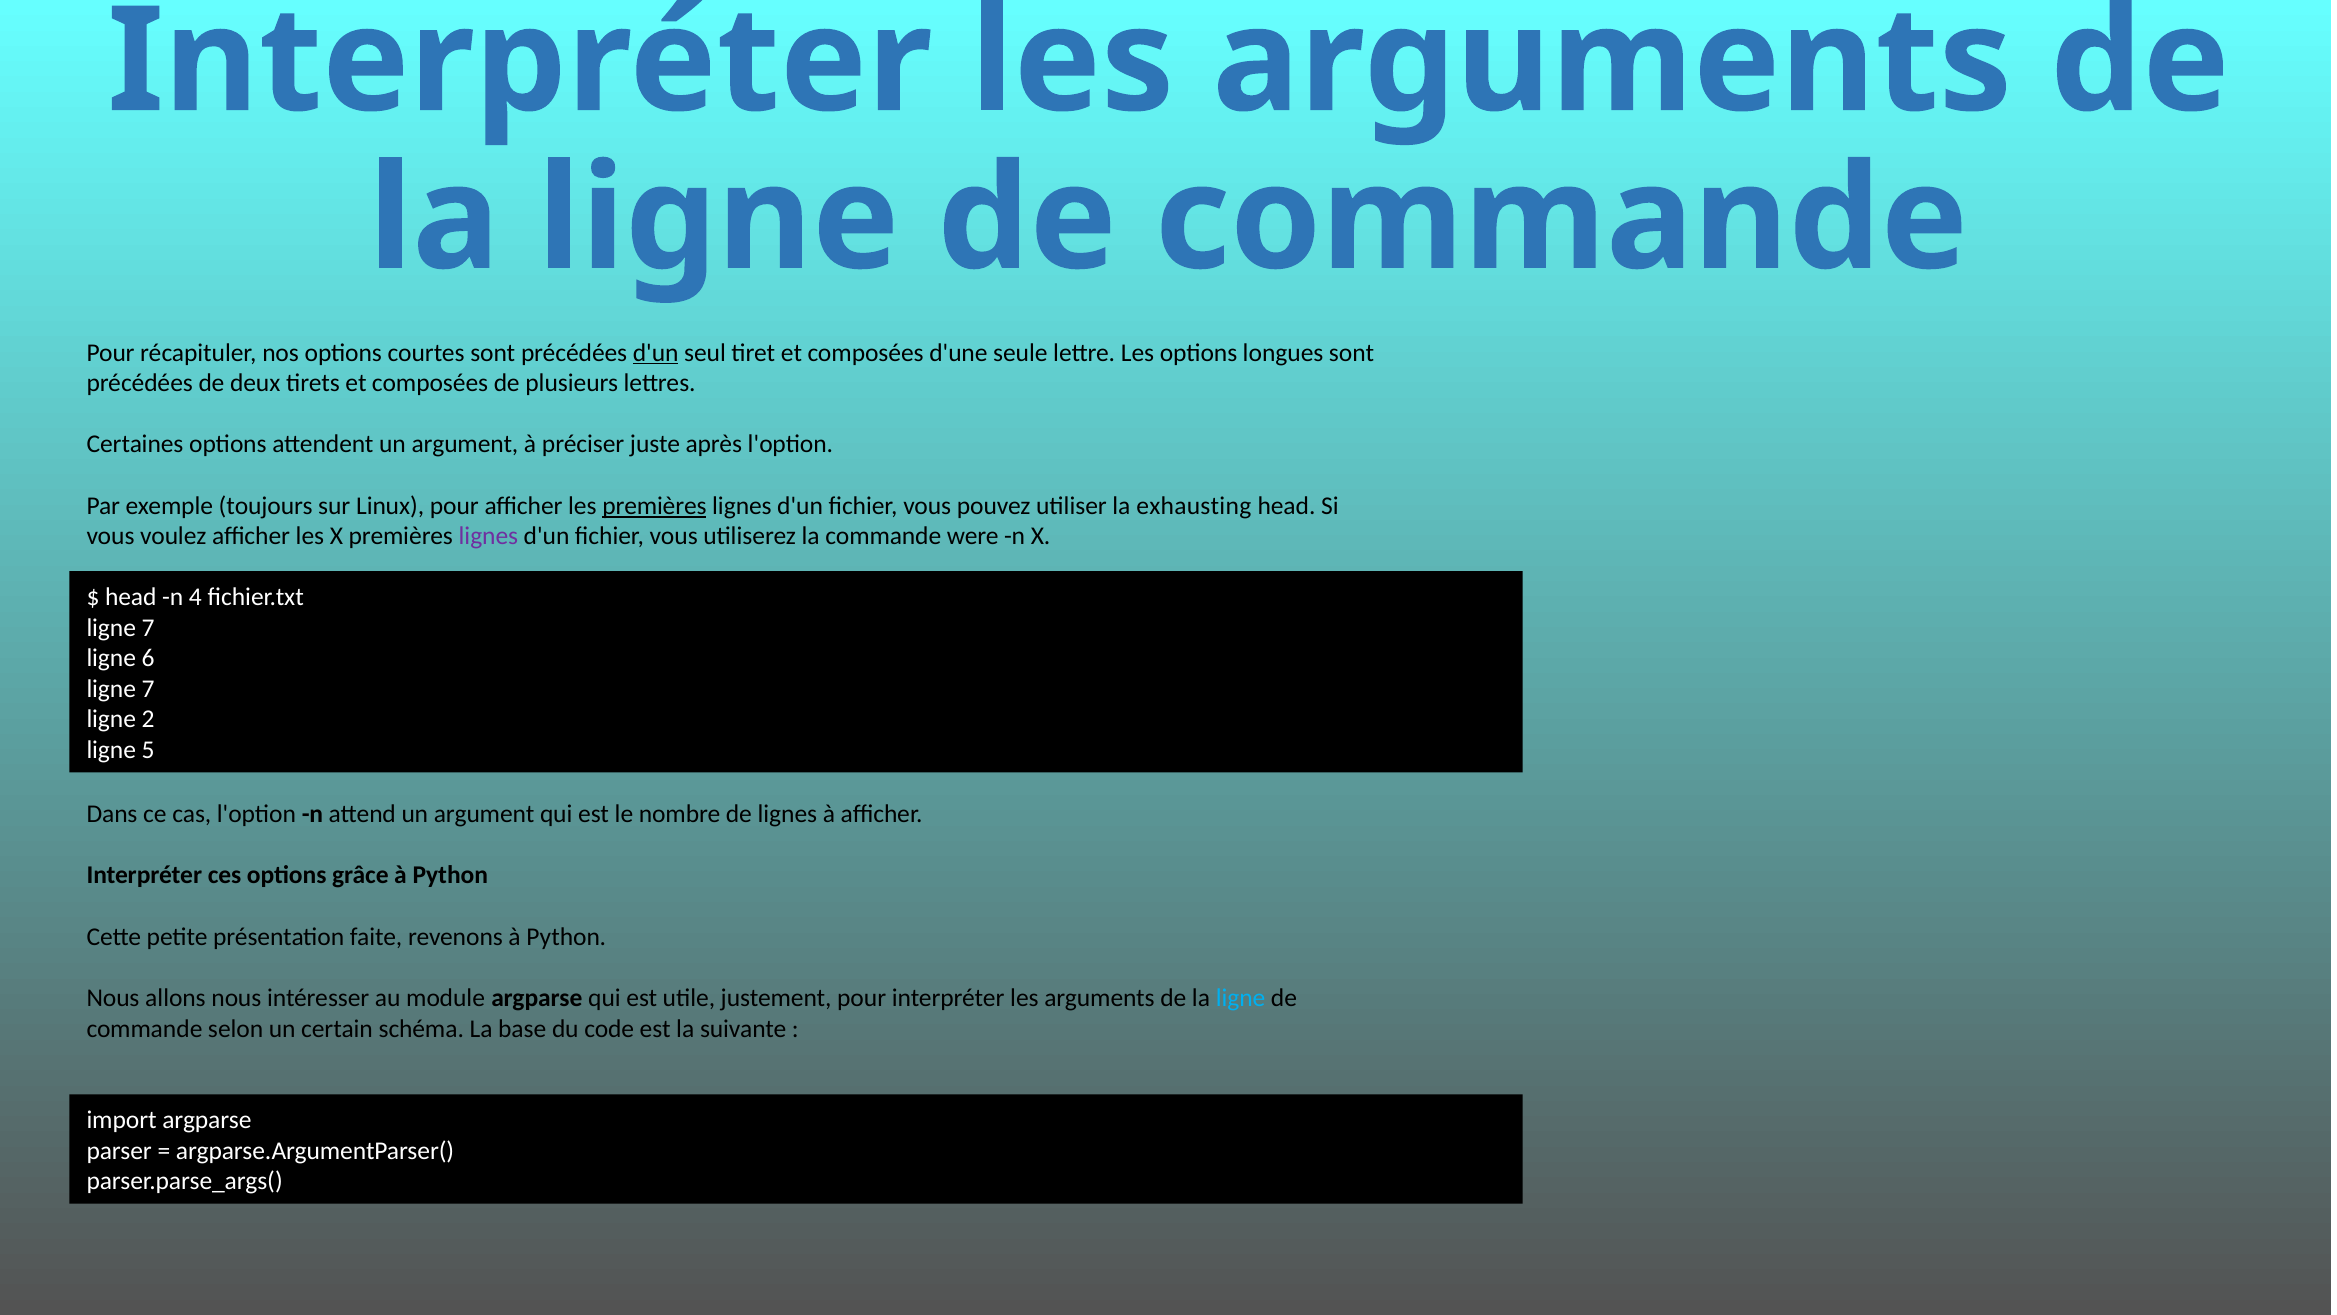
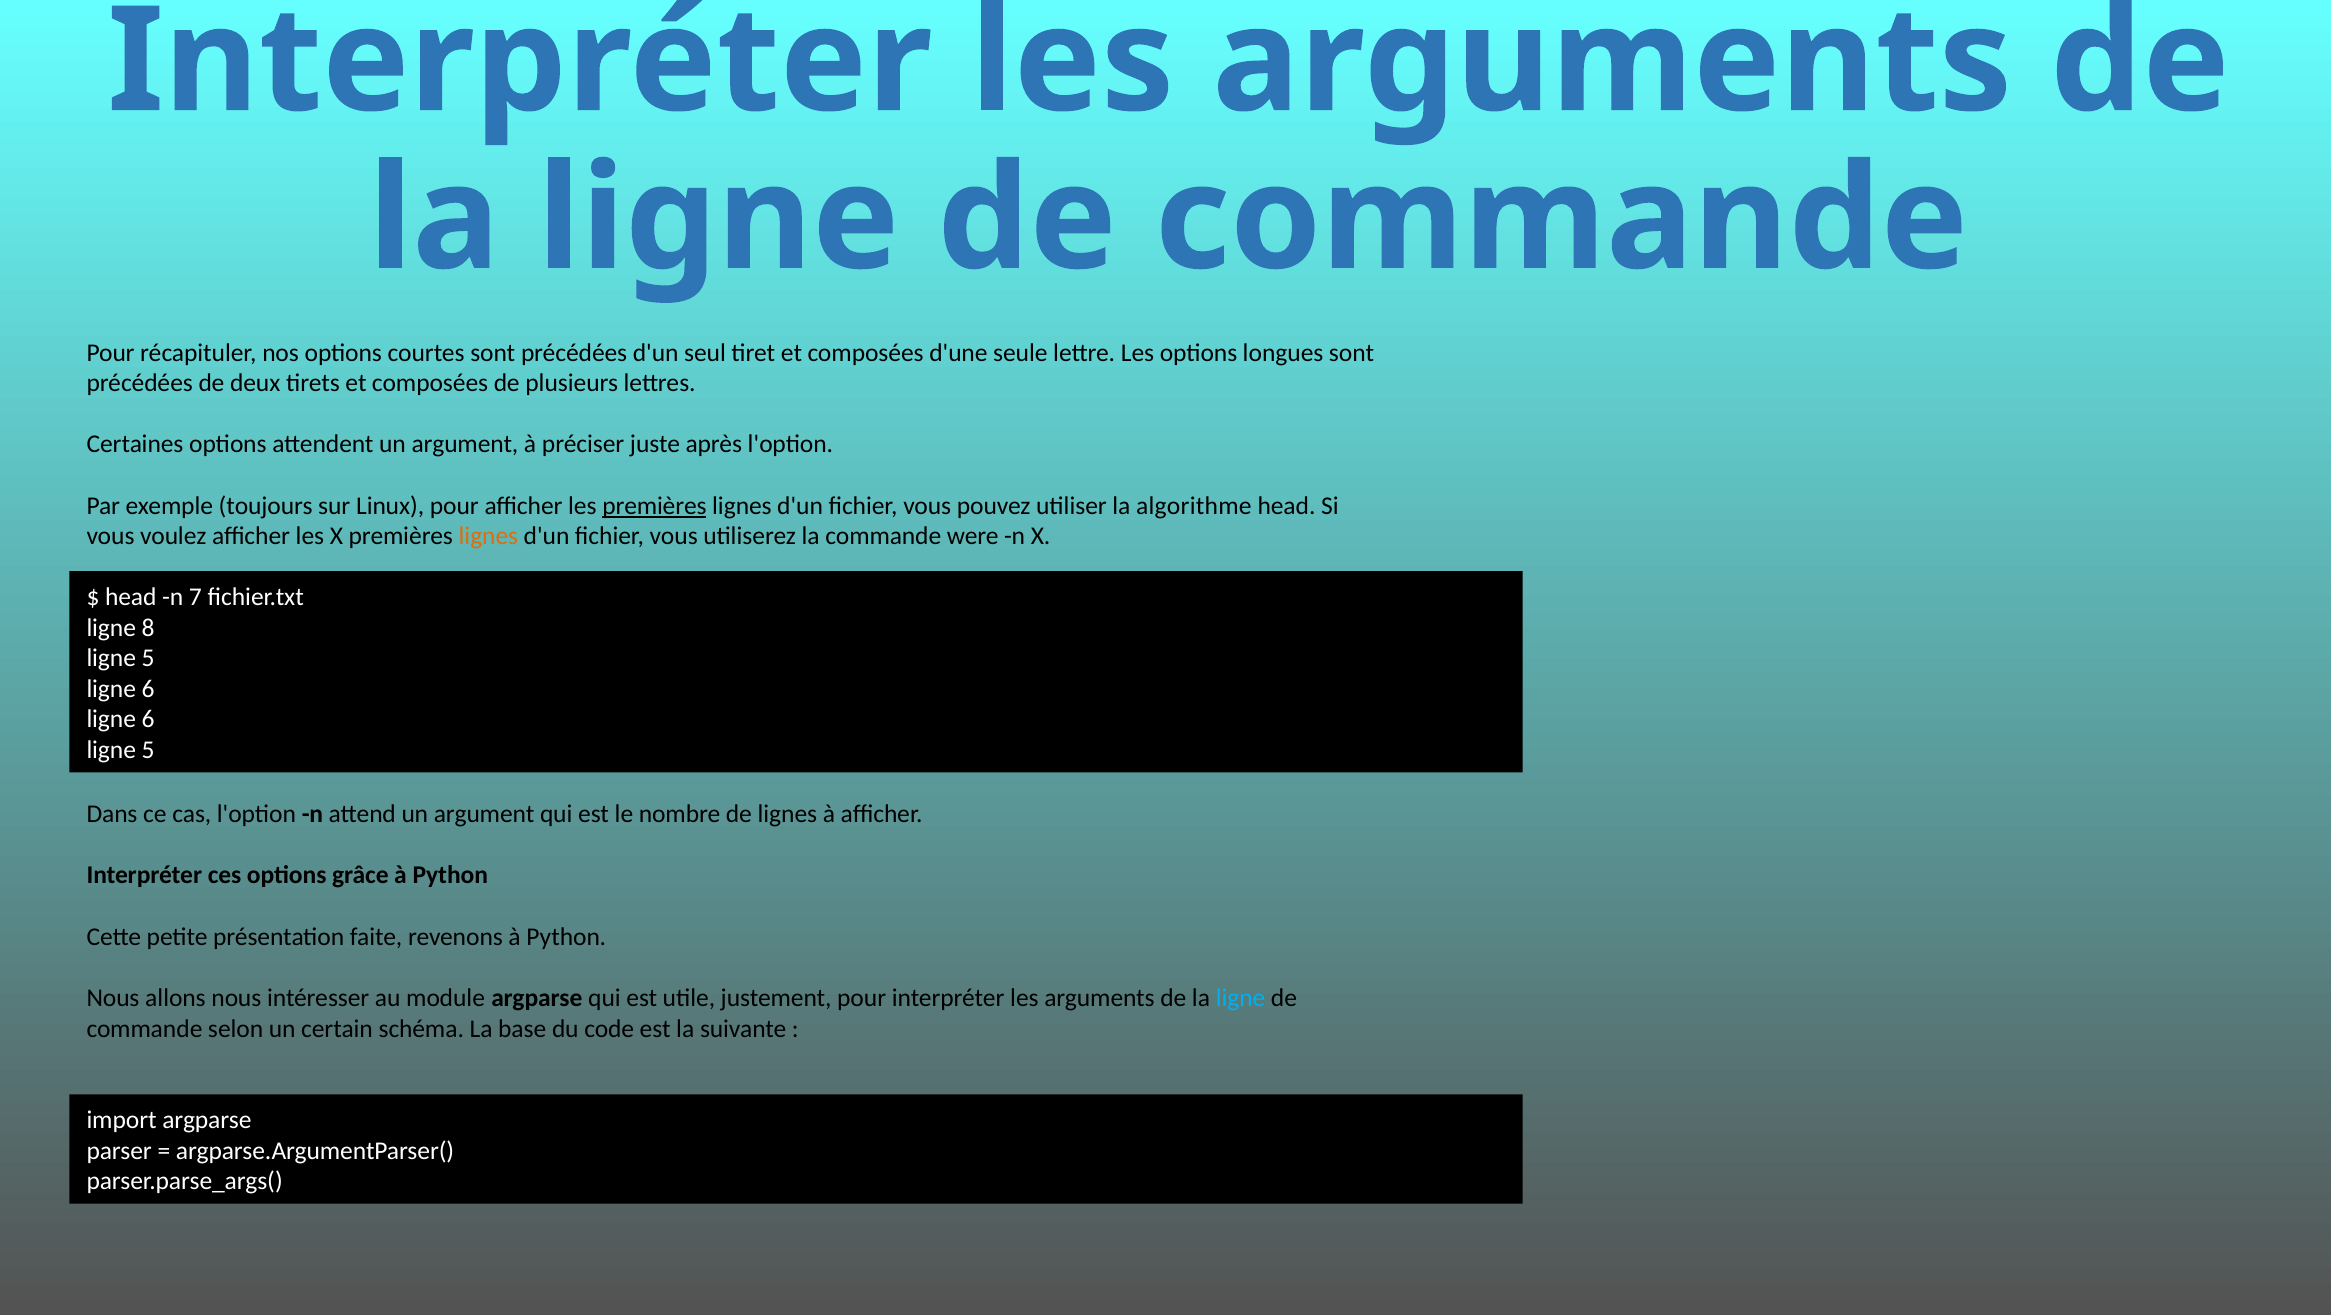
d'un at (656, 352) underline: present -> none
exhausting: exhausting -> algorithme
lignes at (488, 536) colour: purple -> orange
4: 4 -> 7
7 at (148, 627): 7 -> 8
6 at (148, 658): 6 -> 5
7 at (148, 689): 7 -> 6
2 at (148, 719): 2 -> 6
